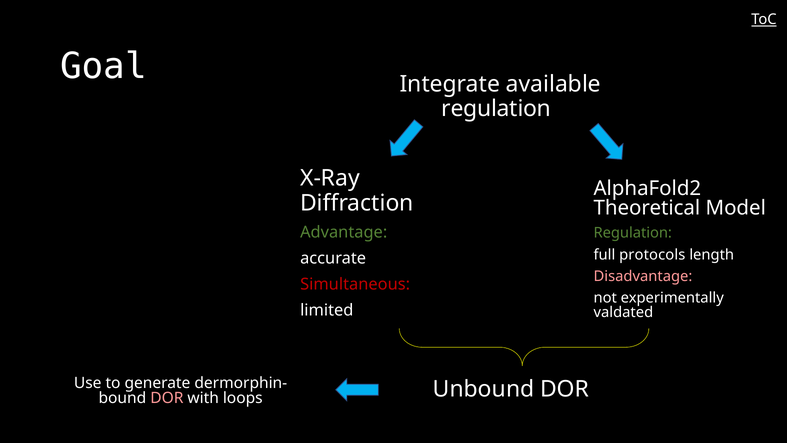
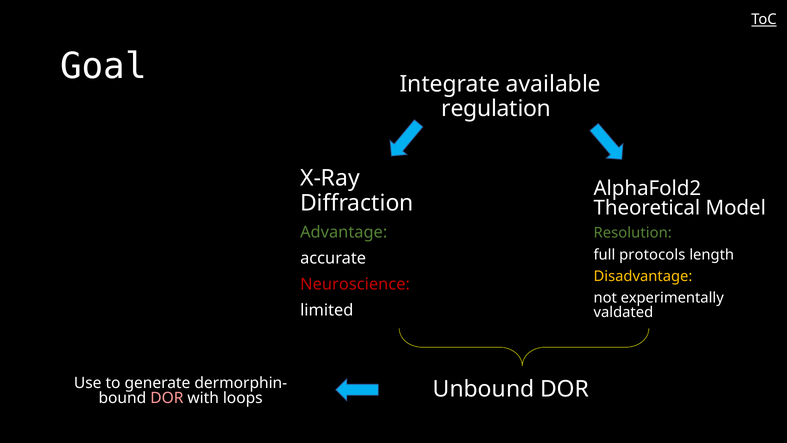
Regulation at (633, 233): Regulation -> Resolution
Disadvantage colour: pink -> yellow
Simultaneous: Simultaneous -> Neuroscience
